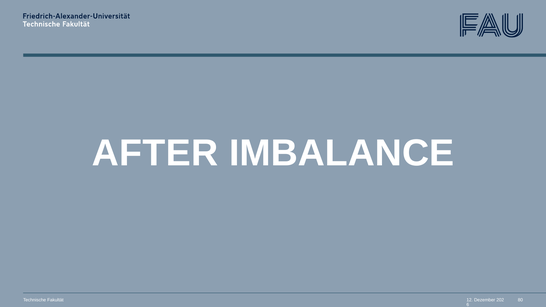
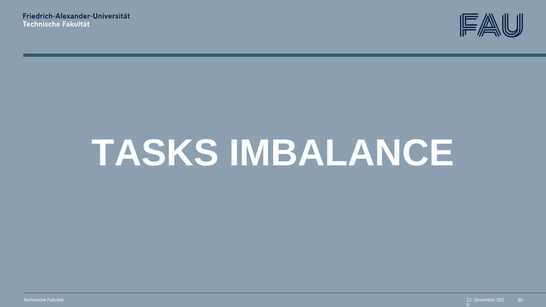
AFTER: AFTER -> TASKS
